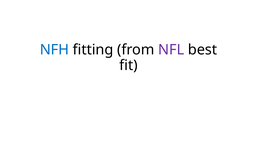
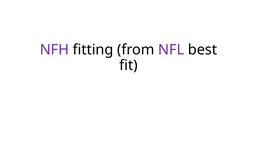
NFH colour: blue -> purple
